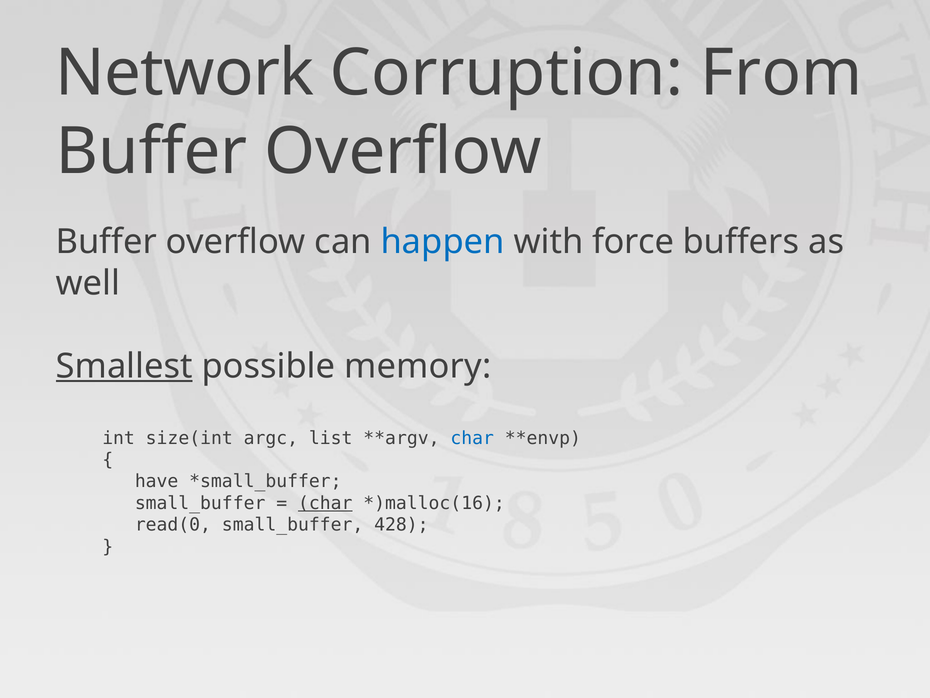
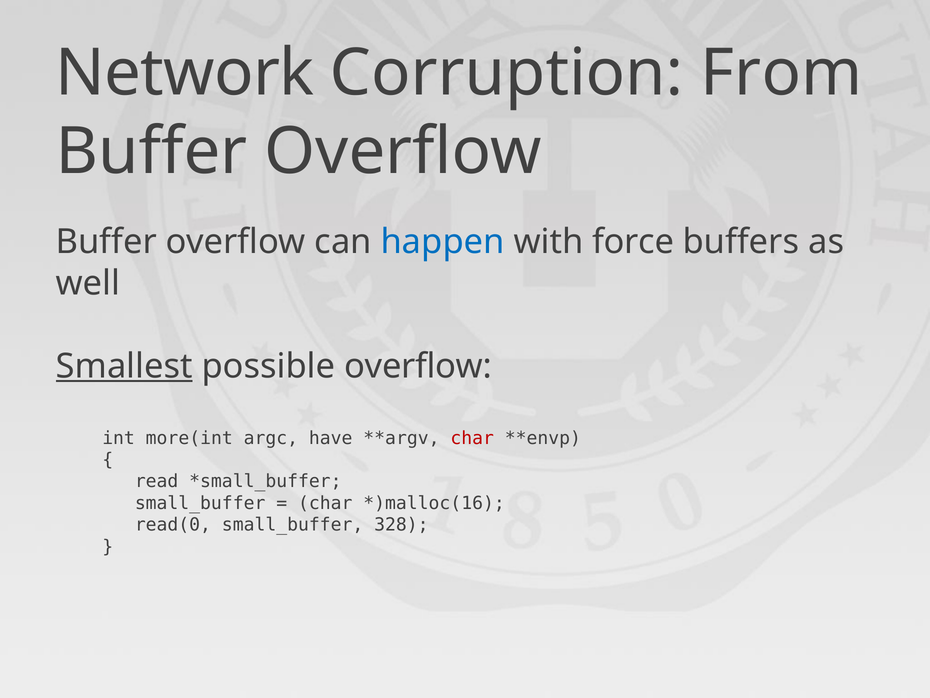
possible memory: memory -> overflow
size(int: size(int -> more(int
list: list -> have
char at (472, 438) colour: blue -> red
have: have -> read
char at (325, 503) underline: present -> none
428: 428 -> 328
